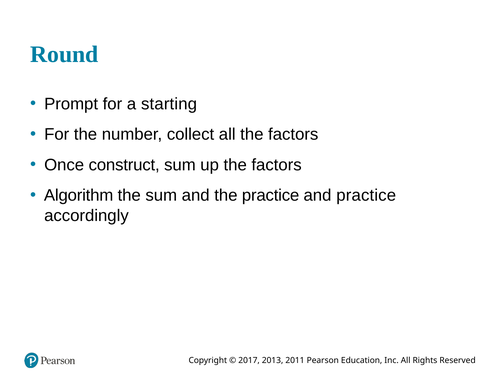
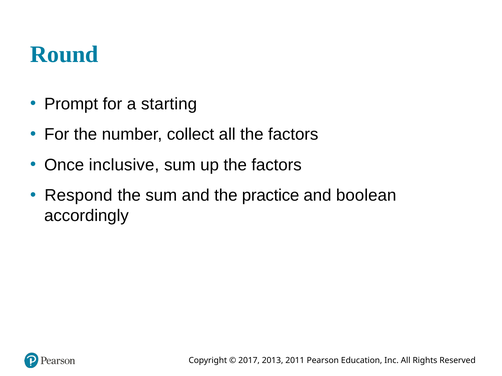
construct: construct -> inclusive
Algorithm: Algorithm -> Respond
and practice: practice -> boolean
